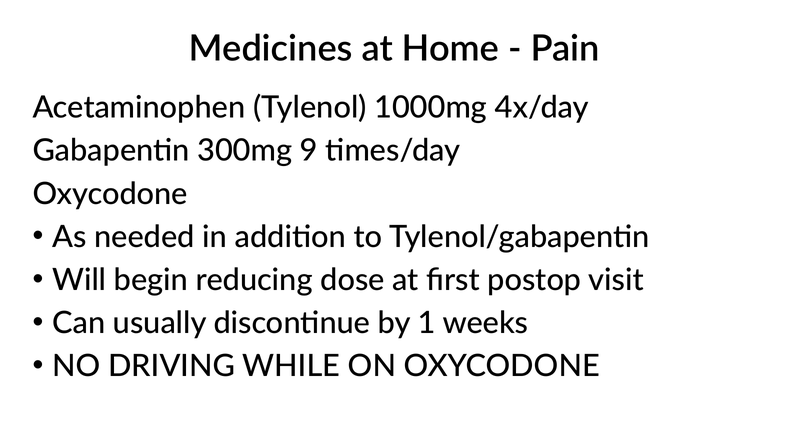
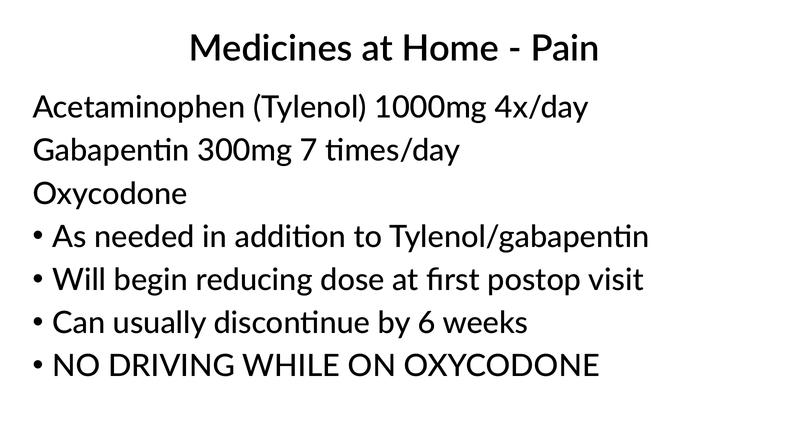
9: 9 -> 7
1: 1 -> 6
